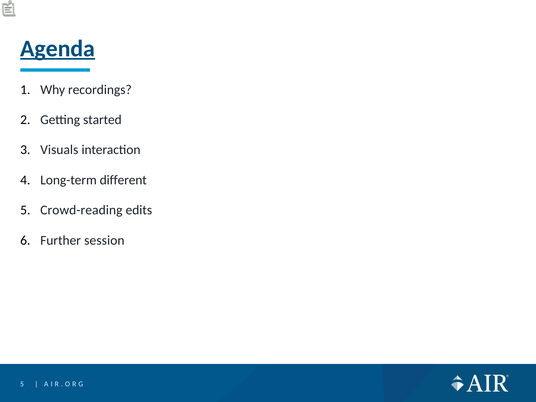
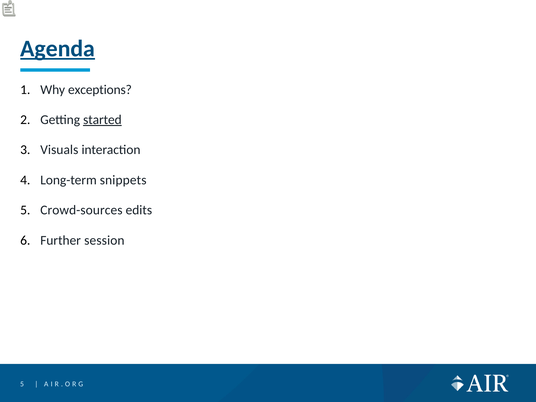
recordings: recordings -> exceptions
started underline: none -> present
different: different -> snippets
Crowd-reading: Crowd-reading -> Crowd-sources
